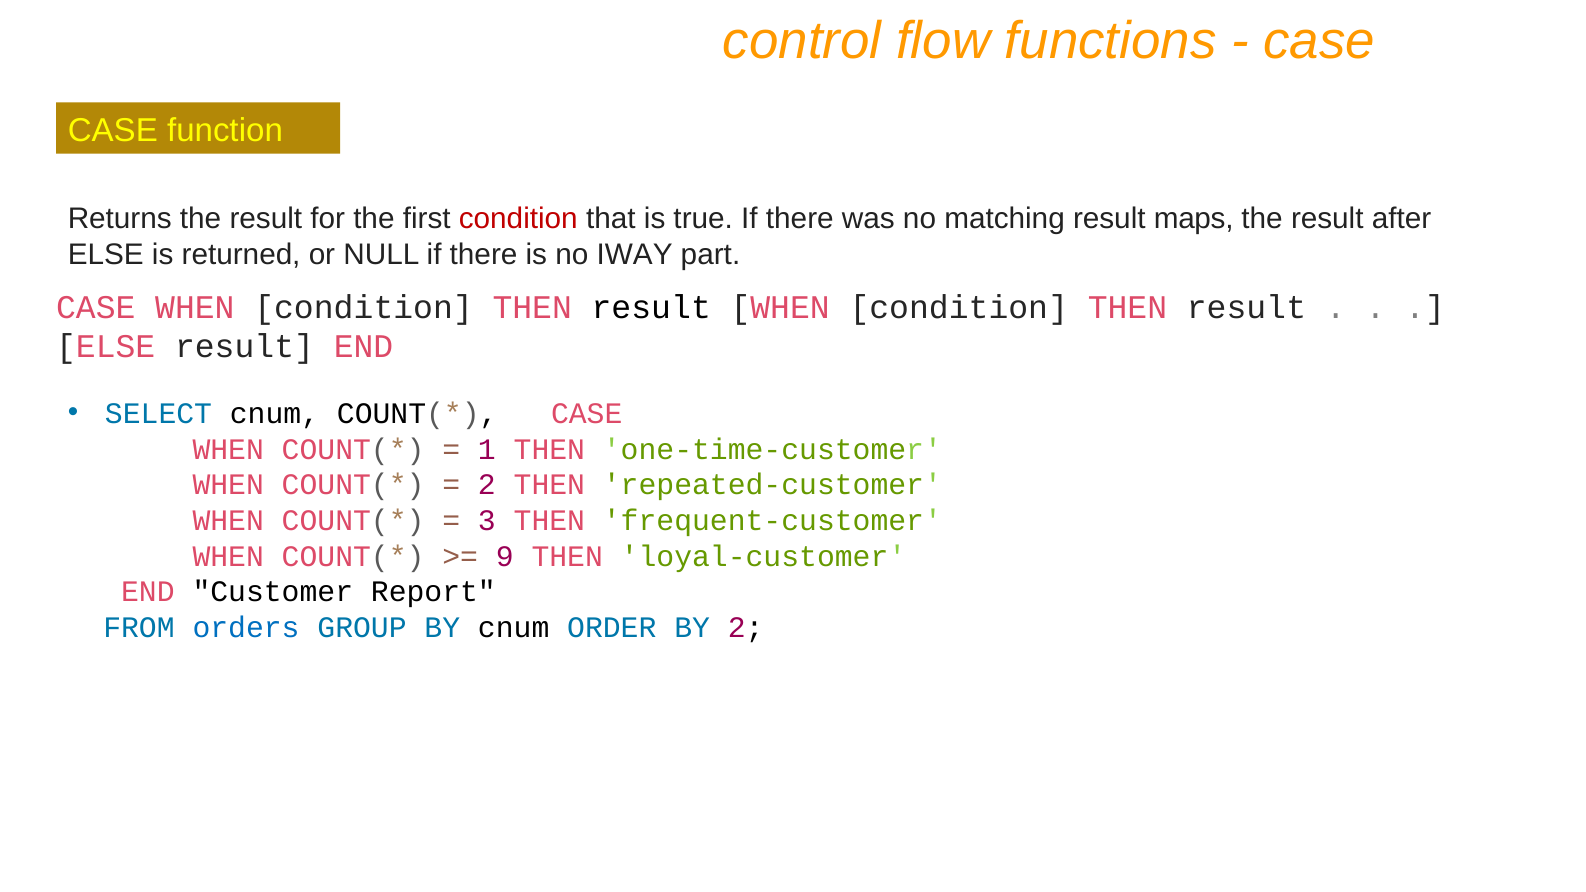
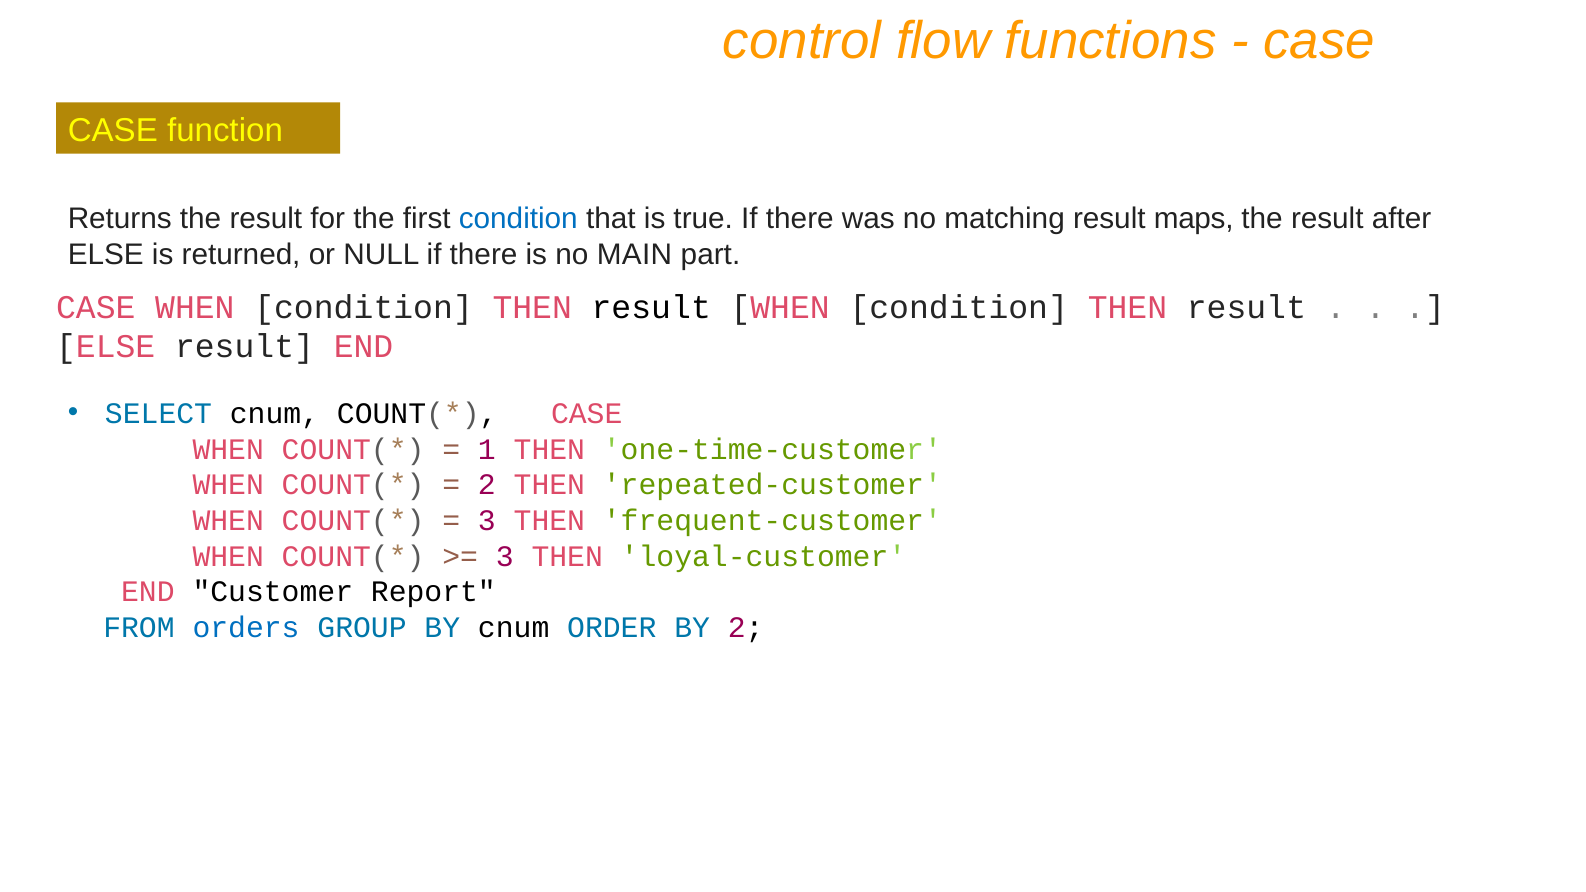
condition at (518, 219) colour: red -> blue
IWAY: IWAY -> MAIN
9 at (505, 556): 9 -> 3
